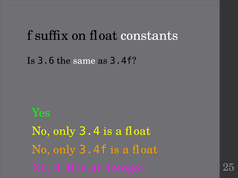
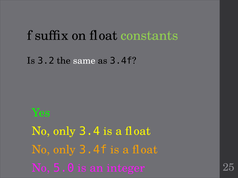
constants colour: white -> light green
3.6: 3.6 -> 3.2
3.0: 3.0 -> 5.0
